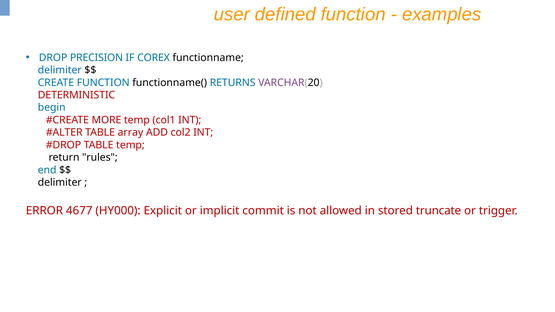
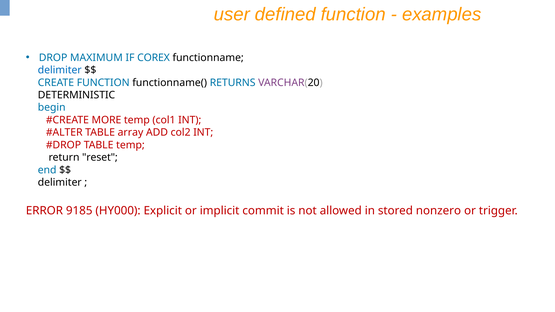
PRECISION: PRECISION -> MAXIMUM
DETERMINISTIC colour: red -> black
rules: rules -> reset
4677: 4677 -> 9185
truncate: truncate -> nonzero
